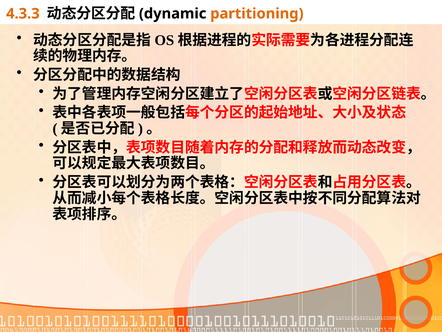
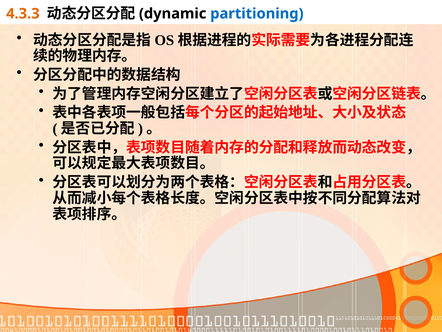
partitioning colour: orange -> blue
